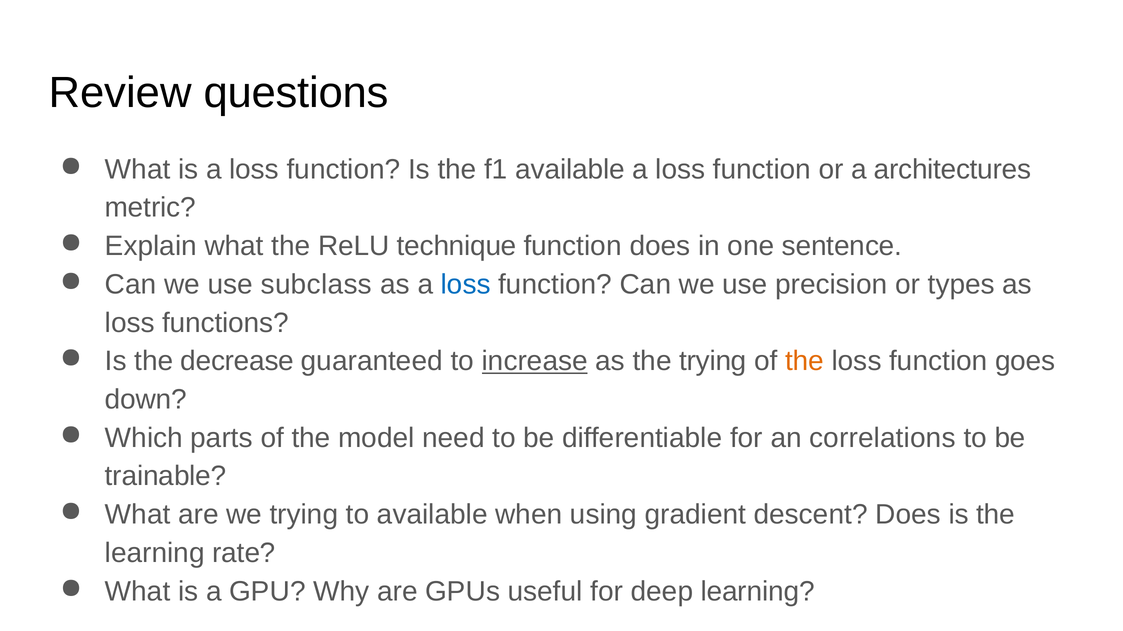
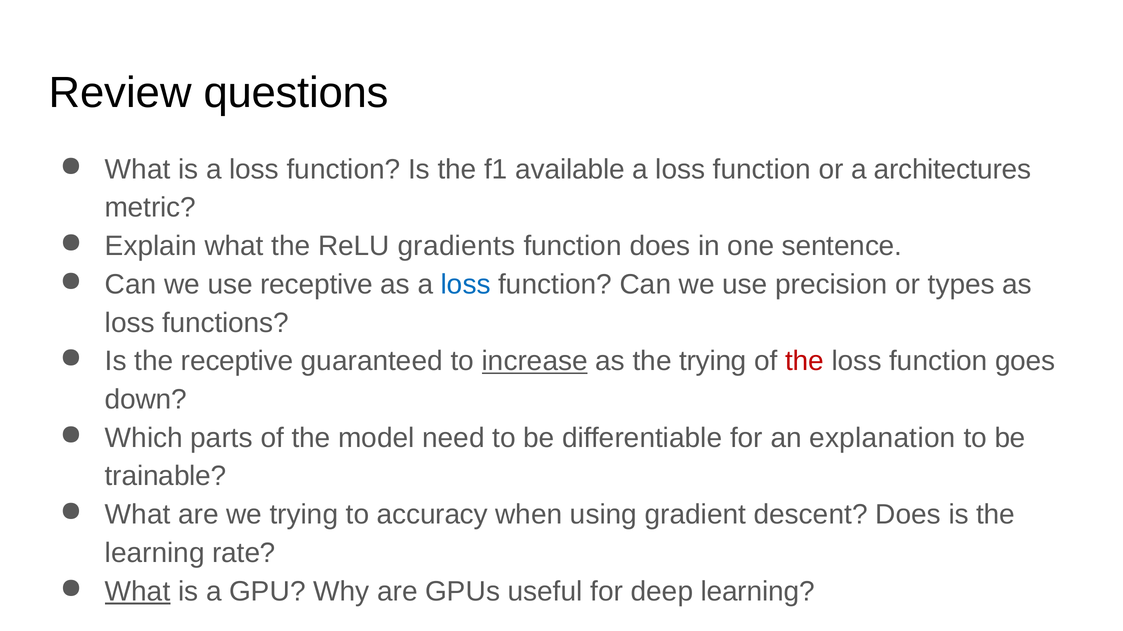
technique: technique -> gradients
use subclass: subclass -> receptive
the decrease: decrease -> receptive
the at (805, 362) colour: orange -> red
correlations: correlations -> explanation
to available: available -> accuracy
What at (138, 592) underline: none -> present
